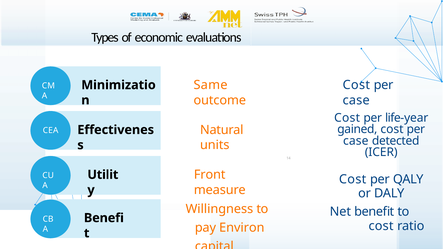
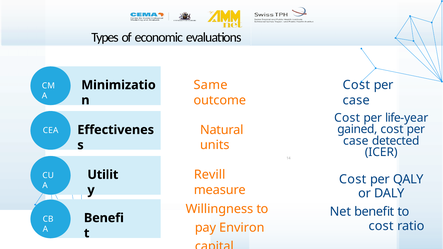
Front: Front -> Revill
